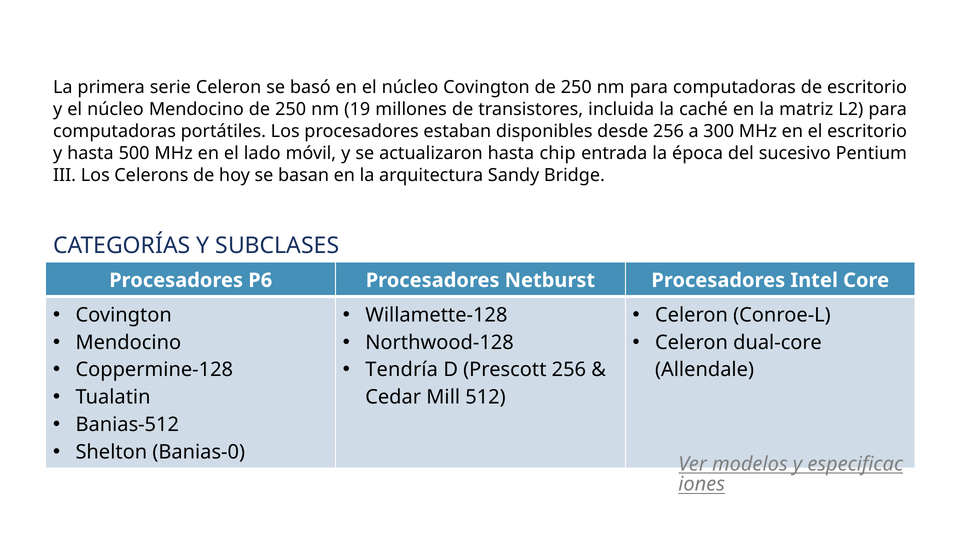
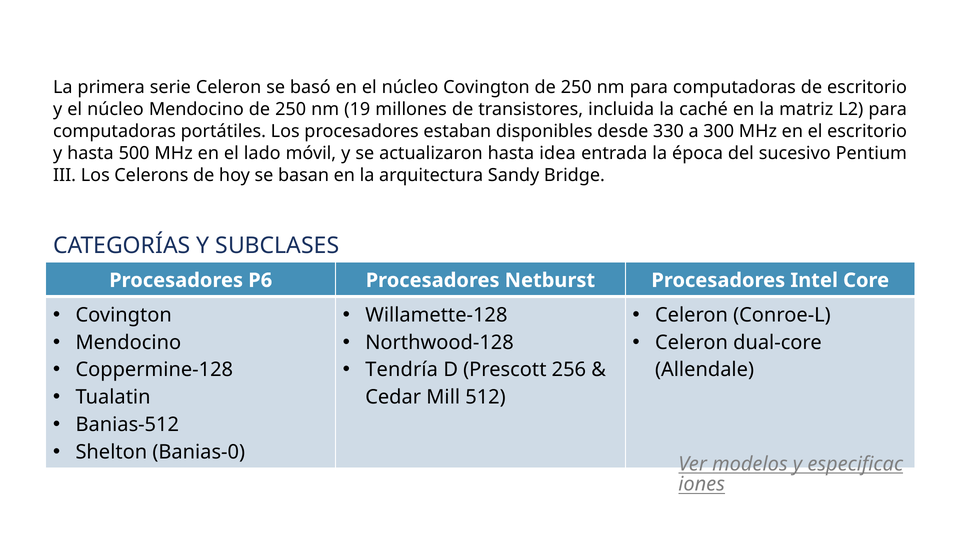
desde 256: 256 -> 330
chip: chip -> idea
